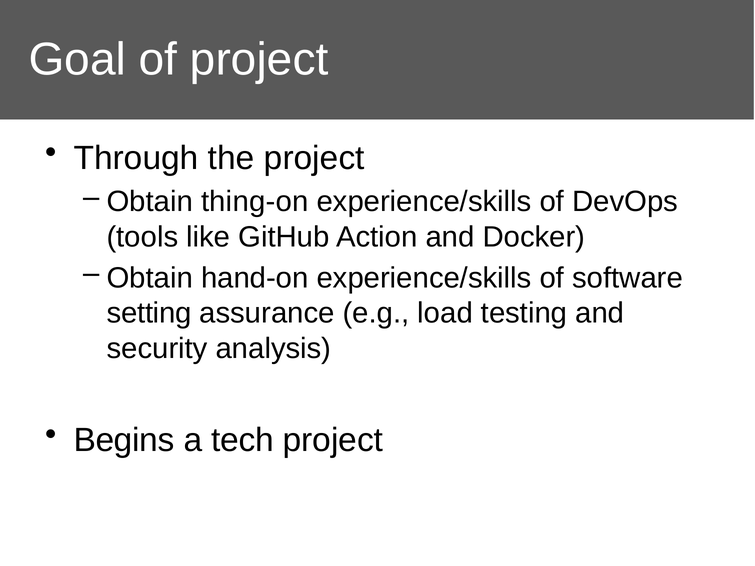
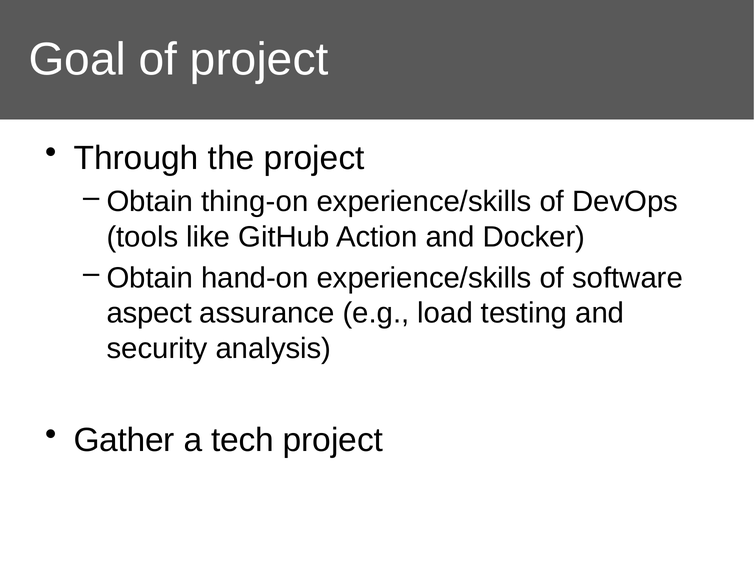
setting: setting -> aspect
Begins: Begins -> Gather
